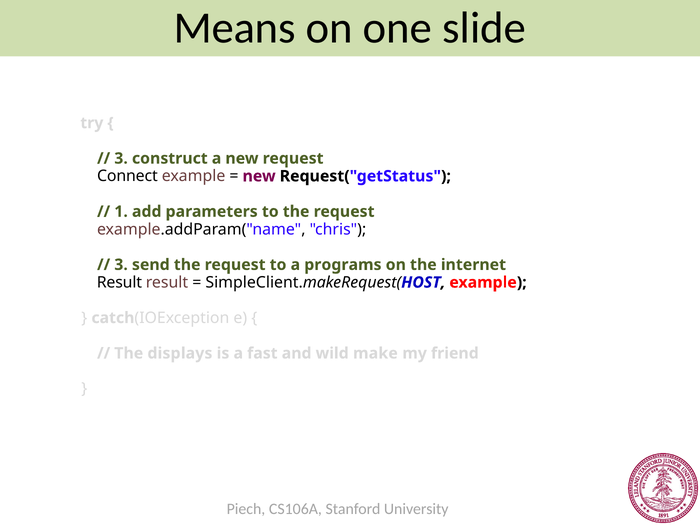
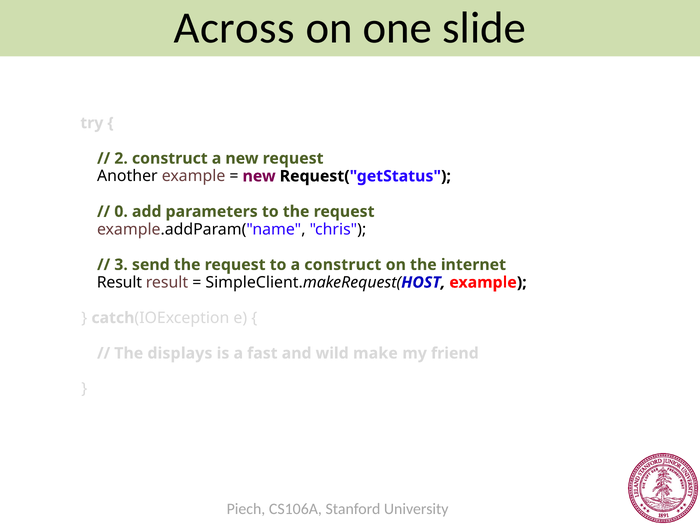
Means: Means -> Across
3 at (121, 158): 3 -> 2
Connect: Connect -> Another
1: 1 -> 0
a programs: programs -> construct
